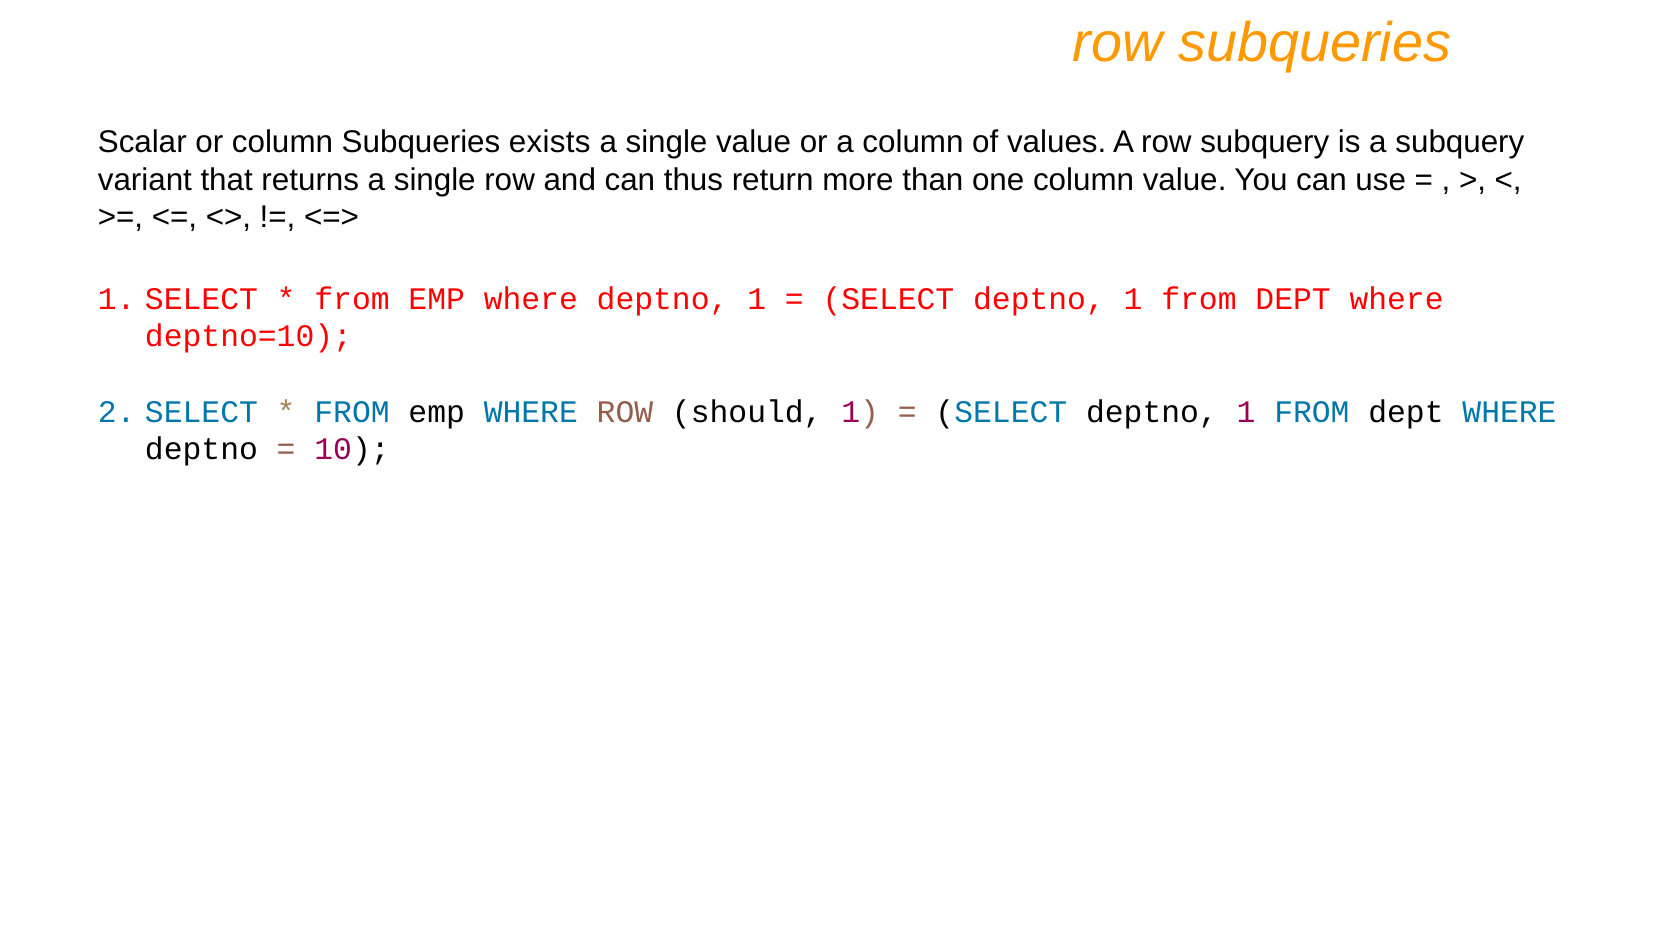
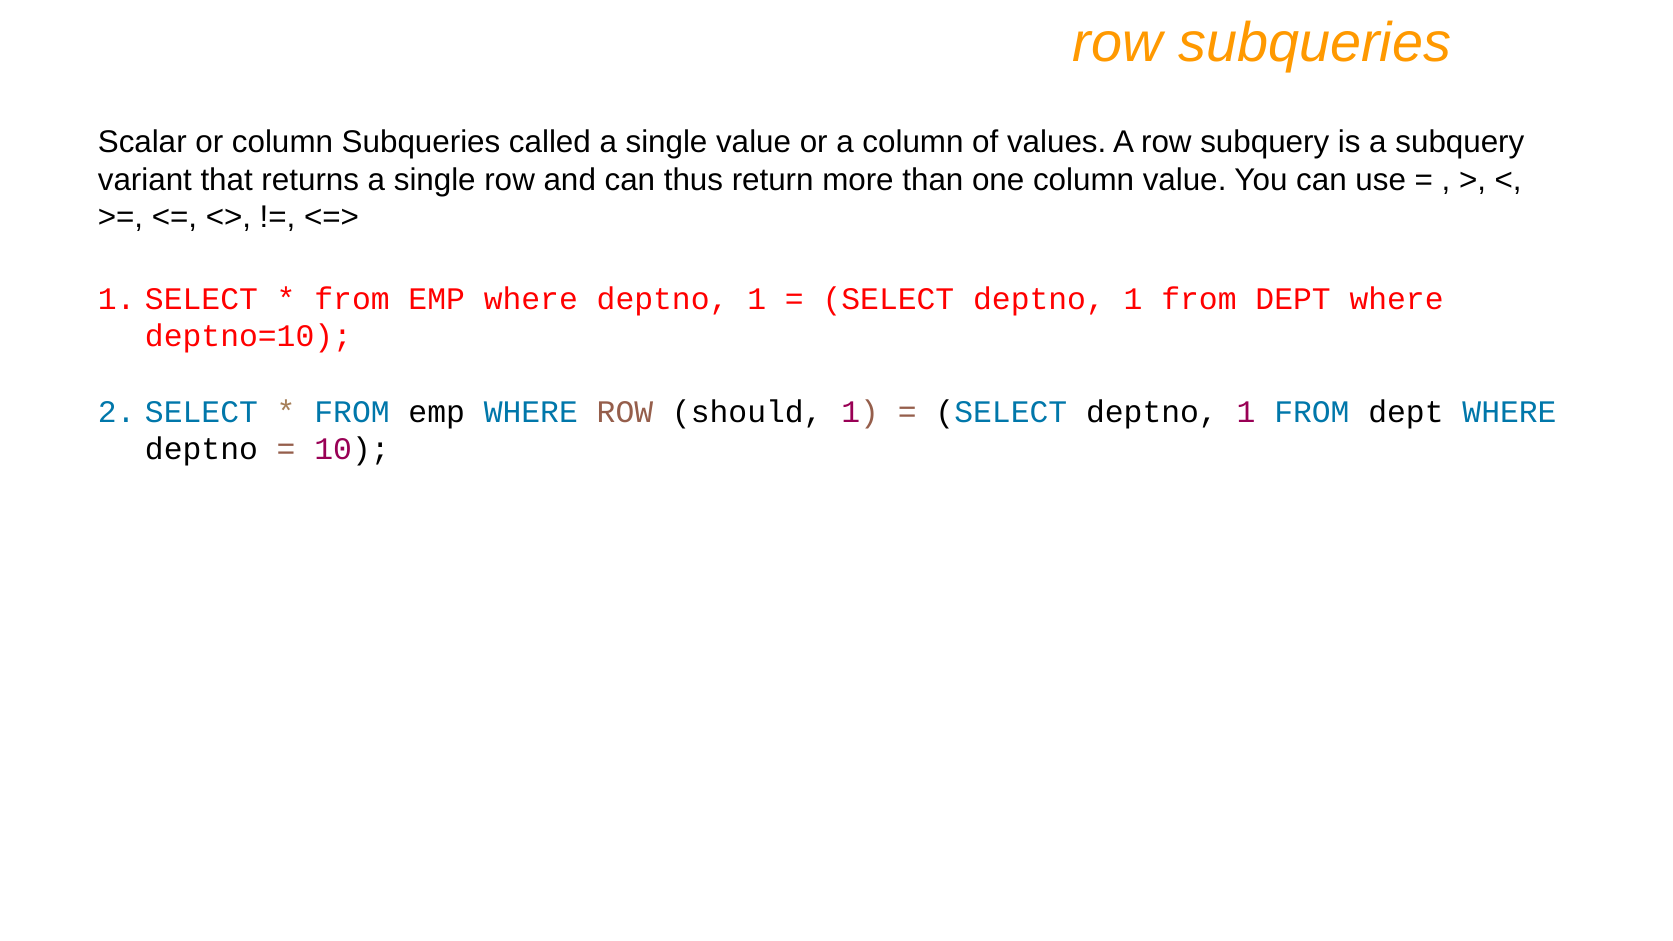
exists: exists -> called
